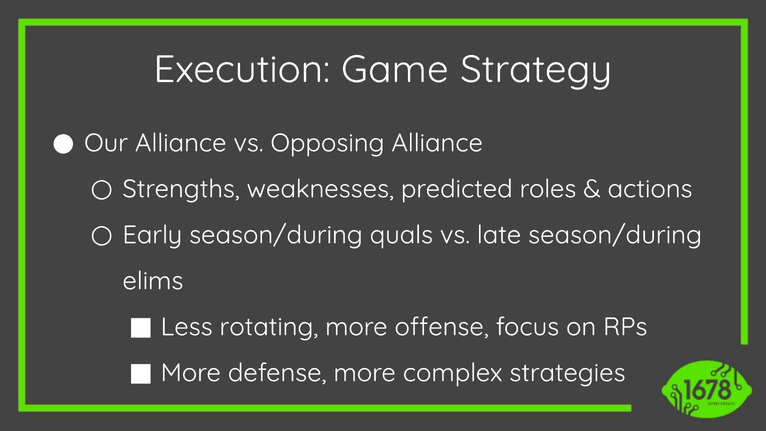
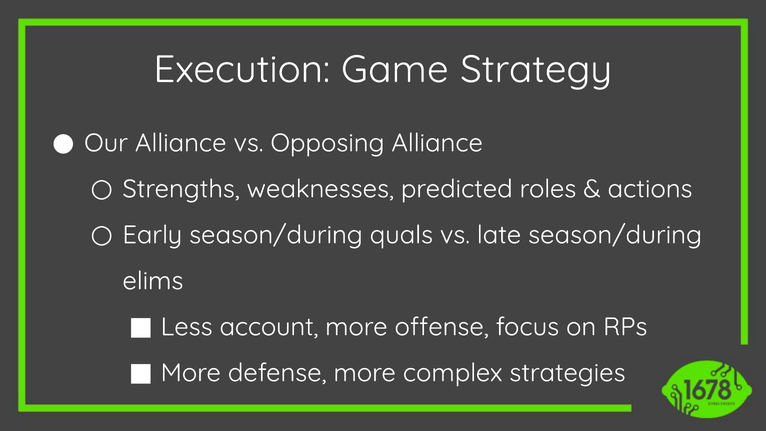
rotating: rotating -> account
